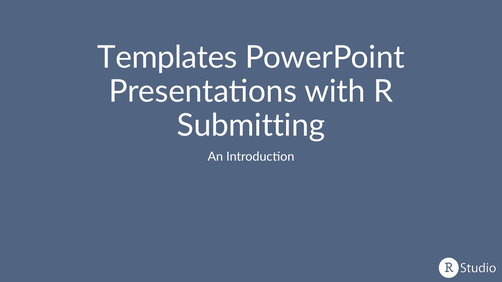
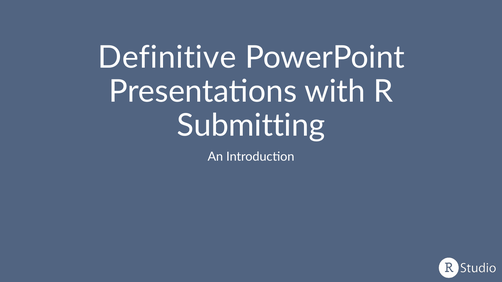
Templates: Templates -> Definitive
